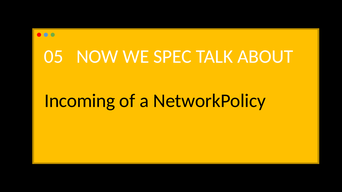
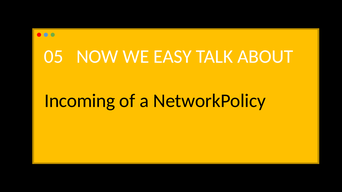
SPEC: SPEC -> EASY
